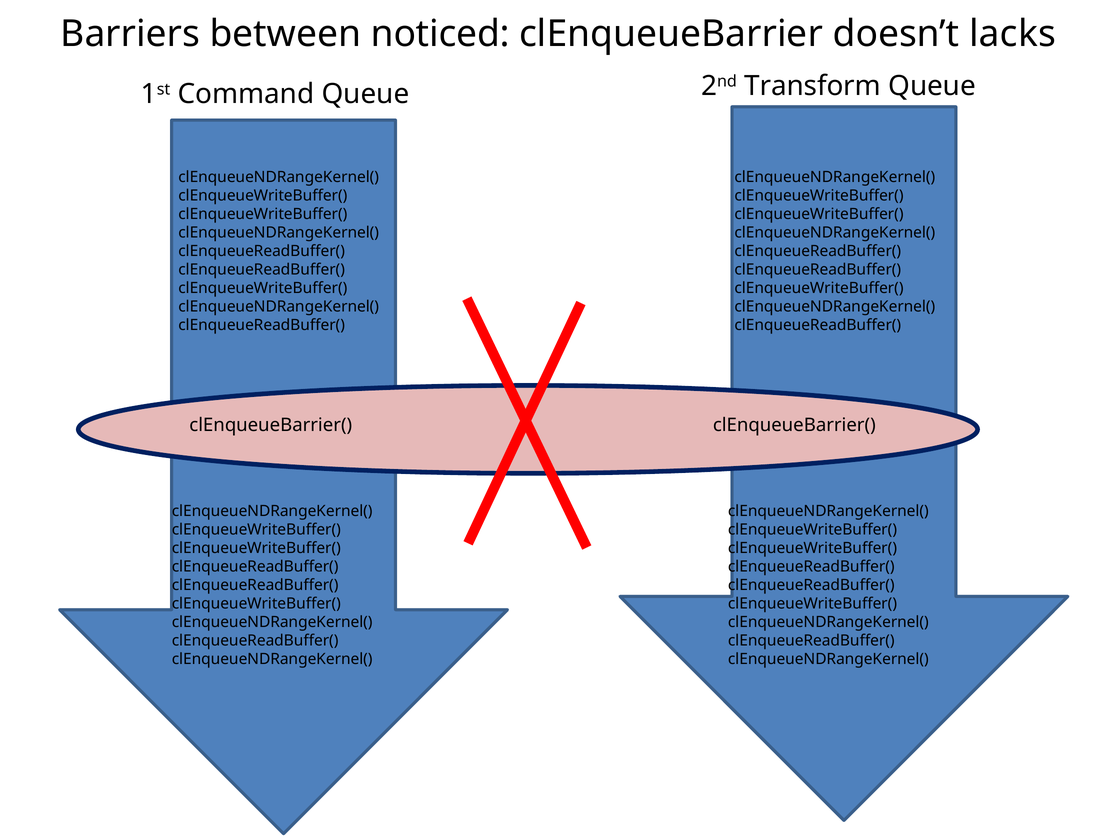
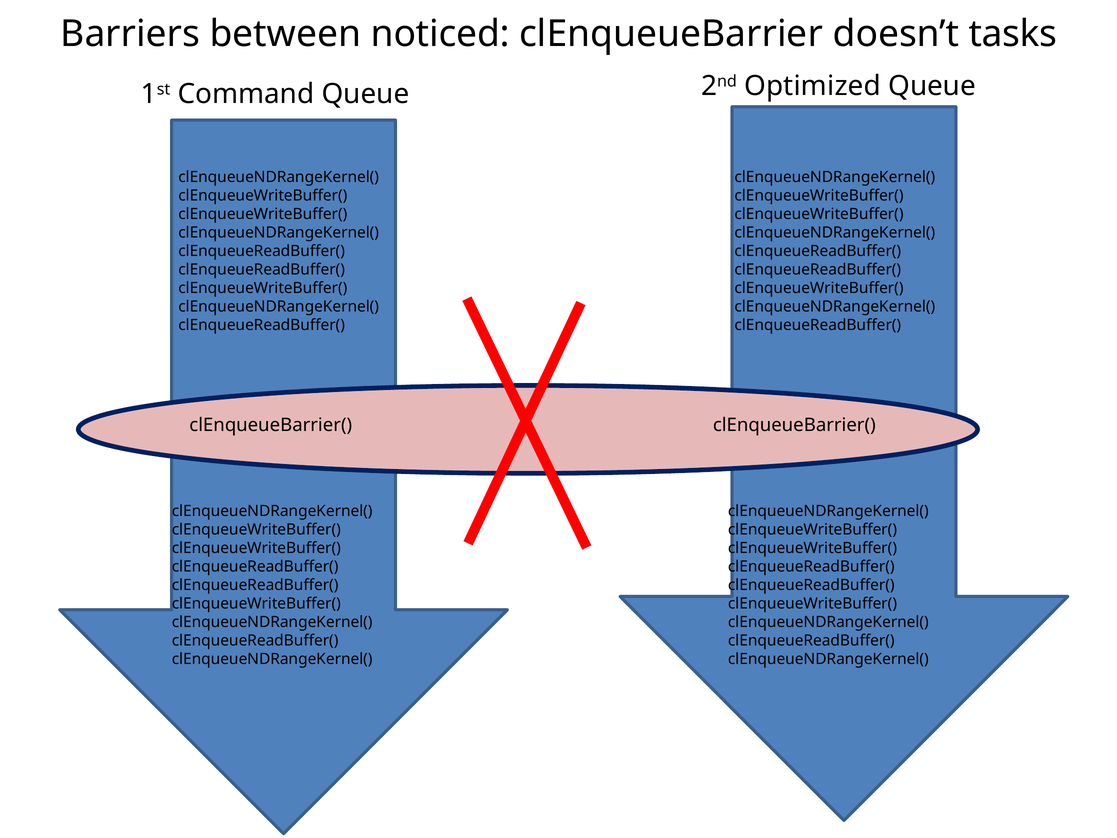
lacks: lacks -> tasks
Transform: Transform -> Optimized
